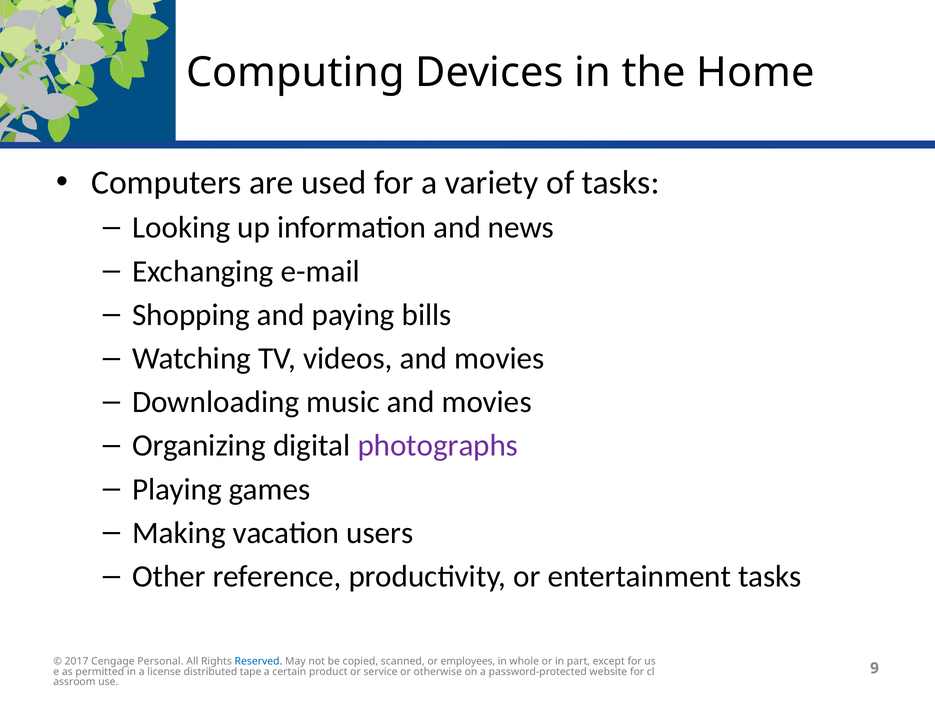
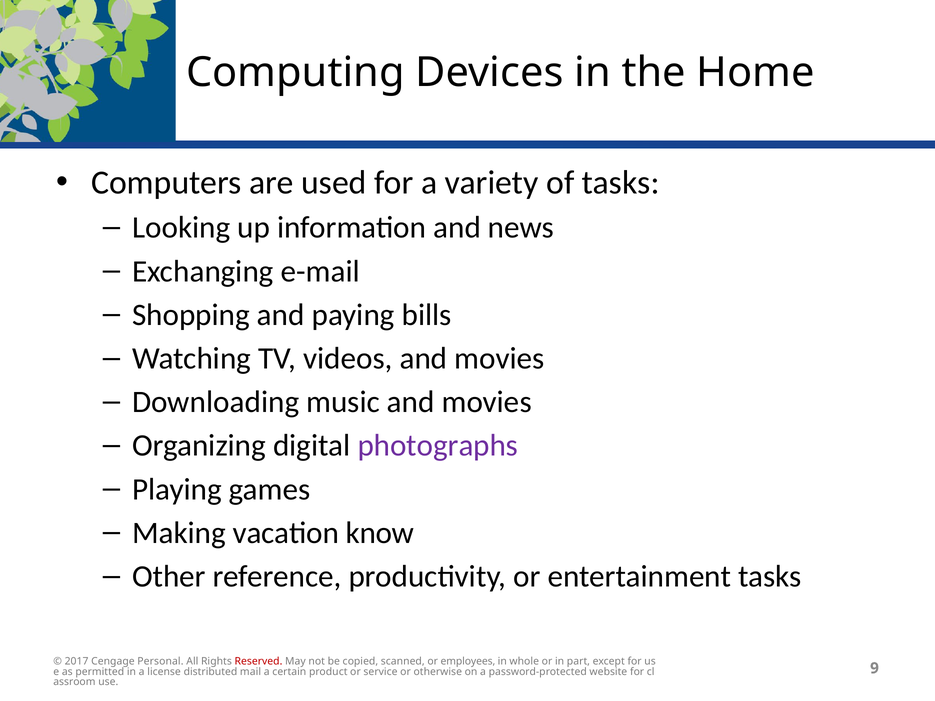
users: users -> know
Reserved colour: blue -> red
tape: tape -> mail
